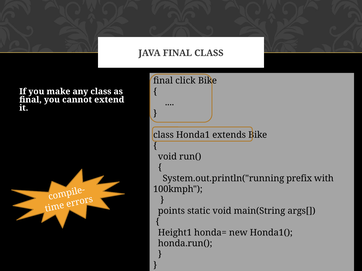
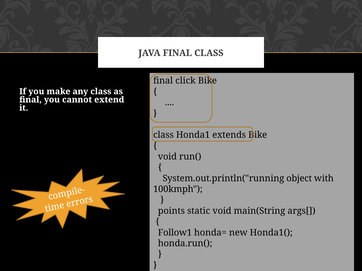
prefix: prefix -> object
Height1: Height1 -> Follow1
